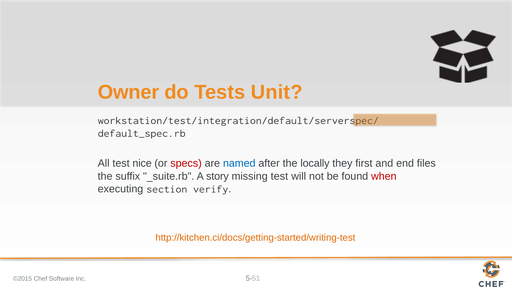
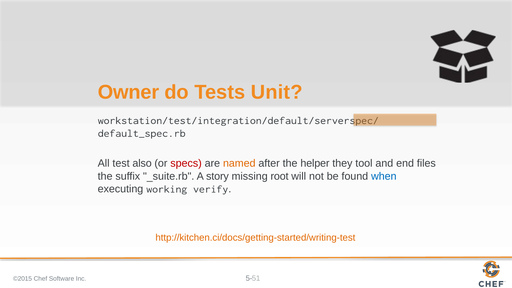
nice: nice -> also
named colour: blue -> orange
locally: locally -> helper
first: first -> tool
missing test: test -> root
when colour: red -> blue
section: section -> working
